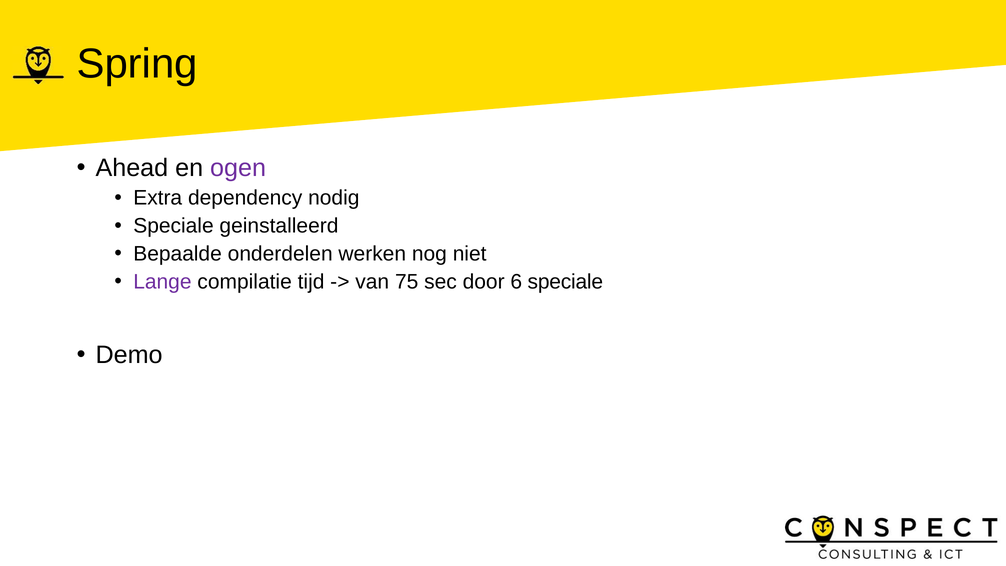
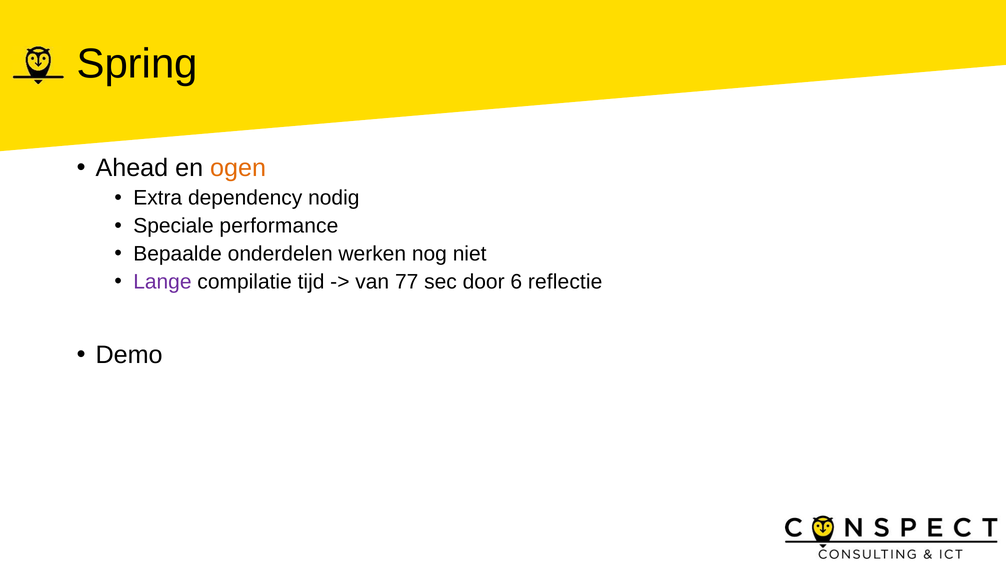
ogen colour: purple -> orange
geinstalleerd: geinstalleerd -> performance
75: 75 -> 77
6 speciale: speciale -> reflectie
